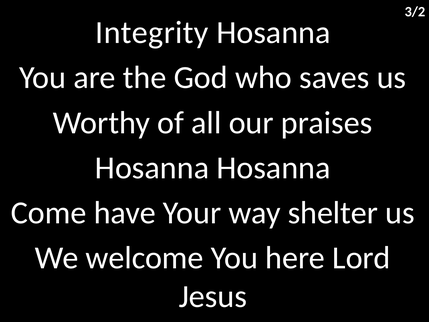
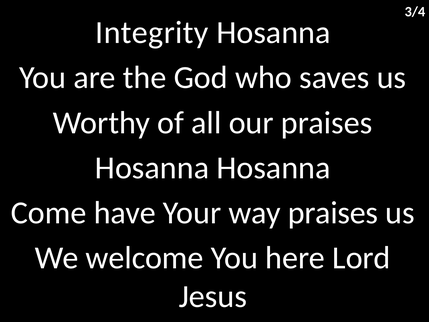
3/2: 3/2 -> 3/4
way shelter: shelter -> praises
